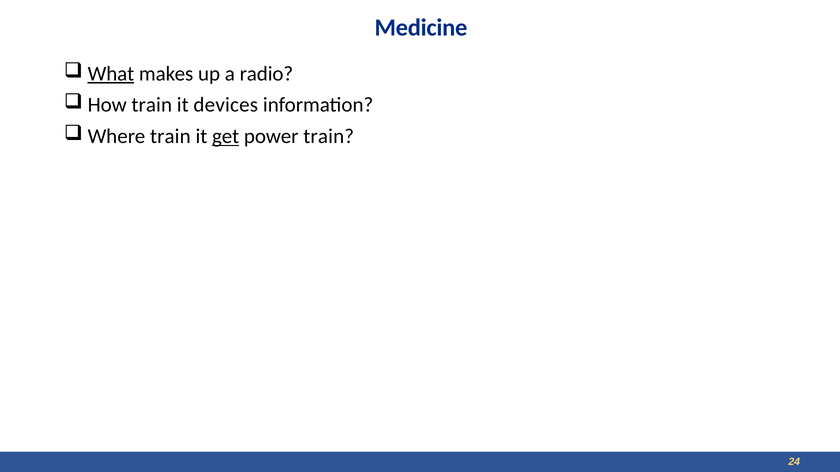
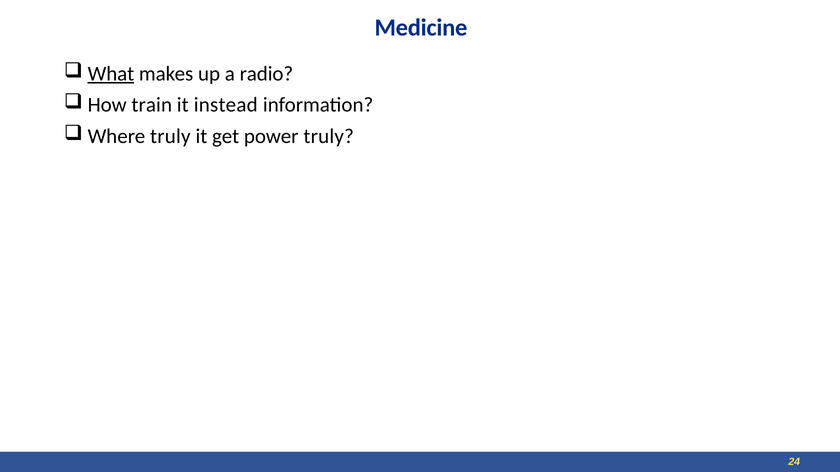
devices: devices -> instead
Where train: train -> truly
get underline: present -> none
power train: train -> truly
